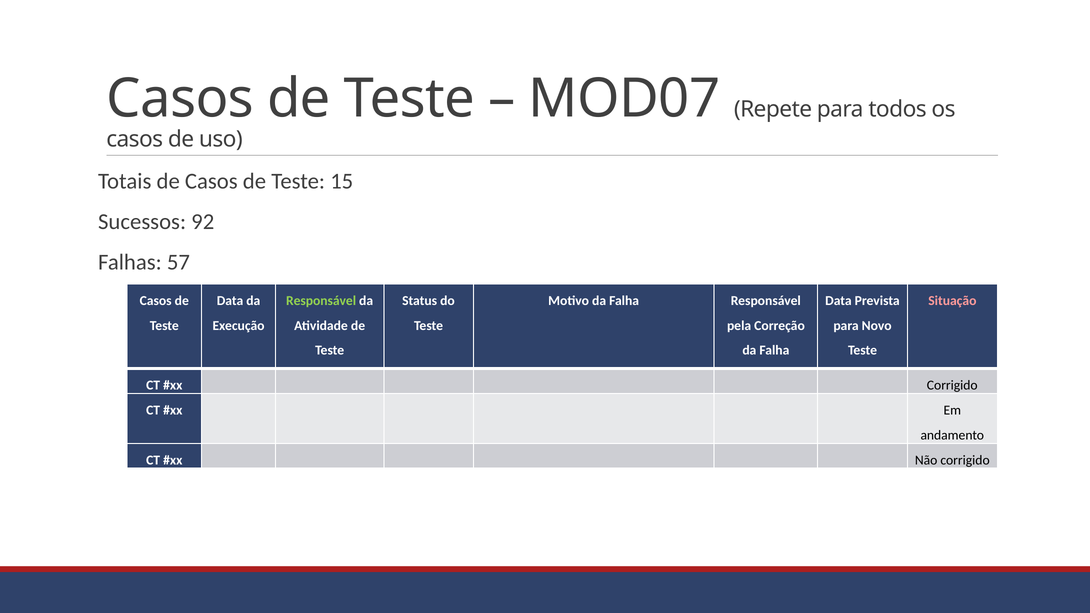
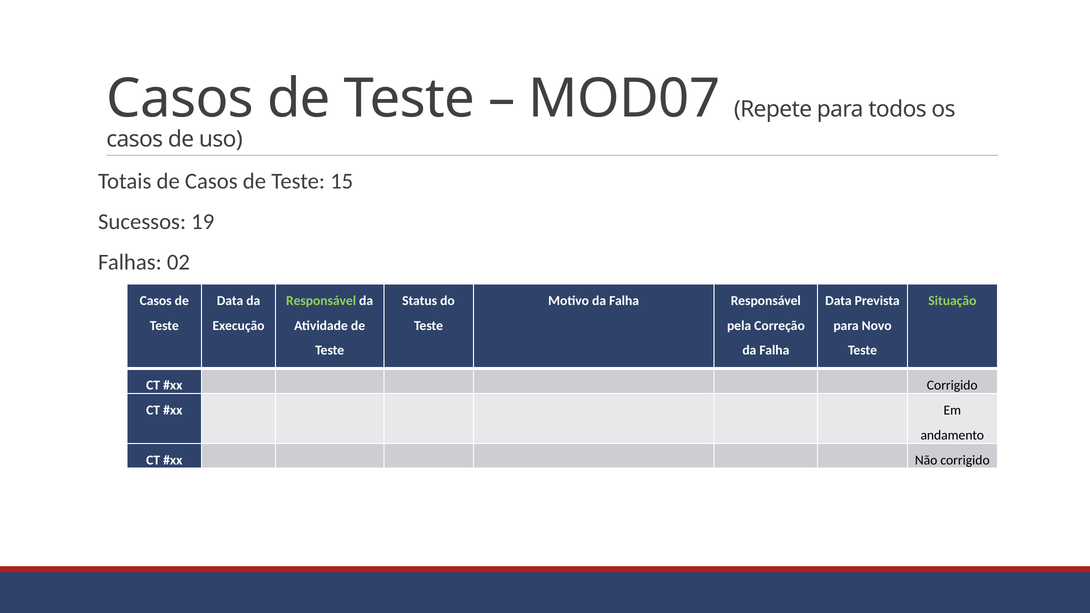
92: 92 -> 19
57: 57 -> 02
Situação colour: pink -> light green
